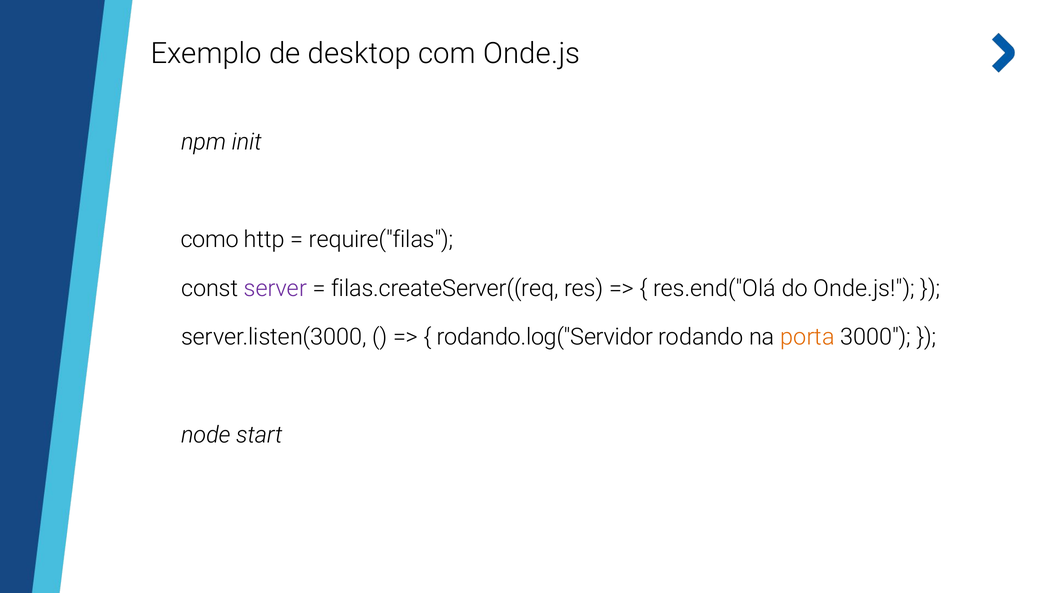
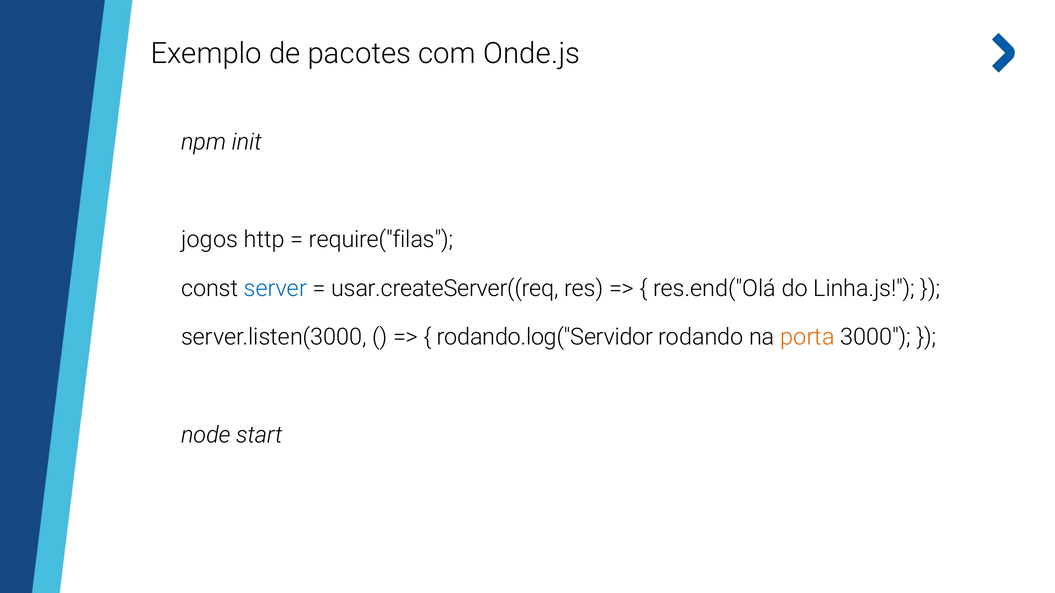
desktop: desktop -> pacotes
como: como -> jogos
server colour: purple -> blue
filas.createServer((req: filas.createServer((req -> usar.createServer((req
do Onde.js: Onde.js -> Linha.js
